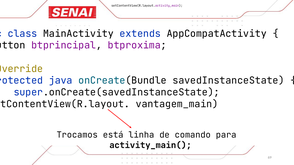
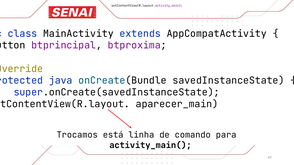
vantagem_main: vantagem_main -> aparecer_main
